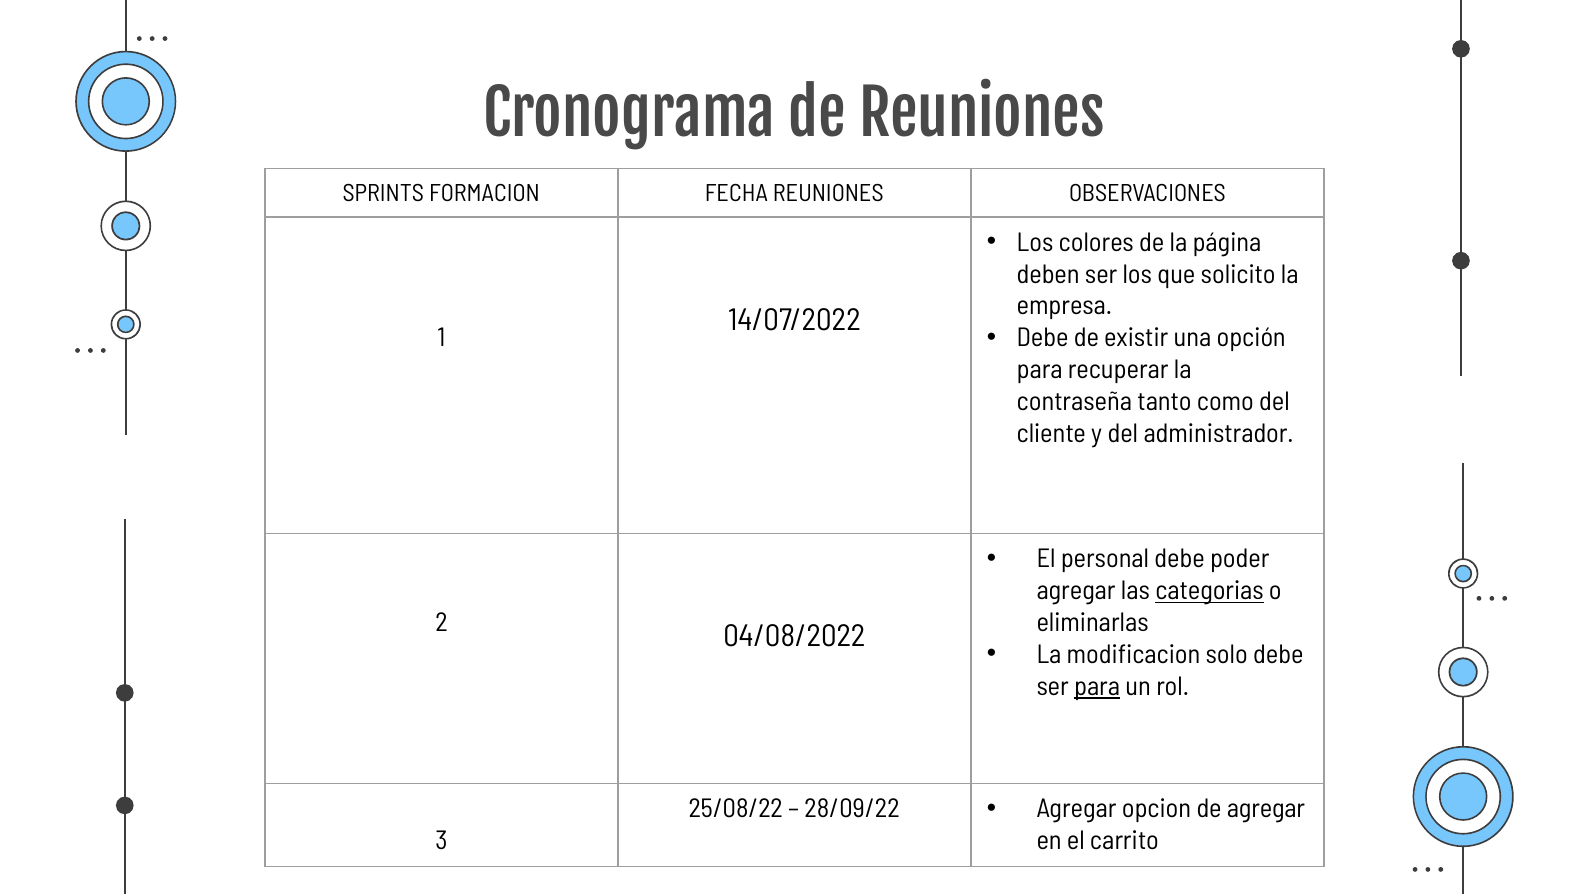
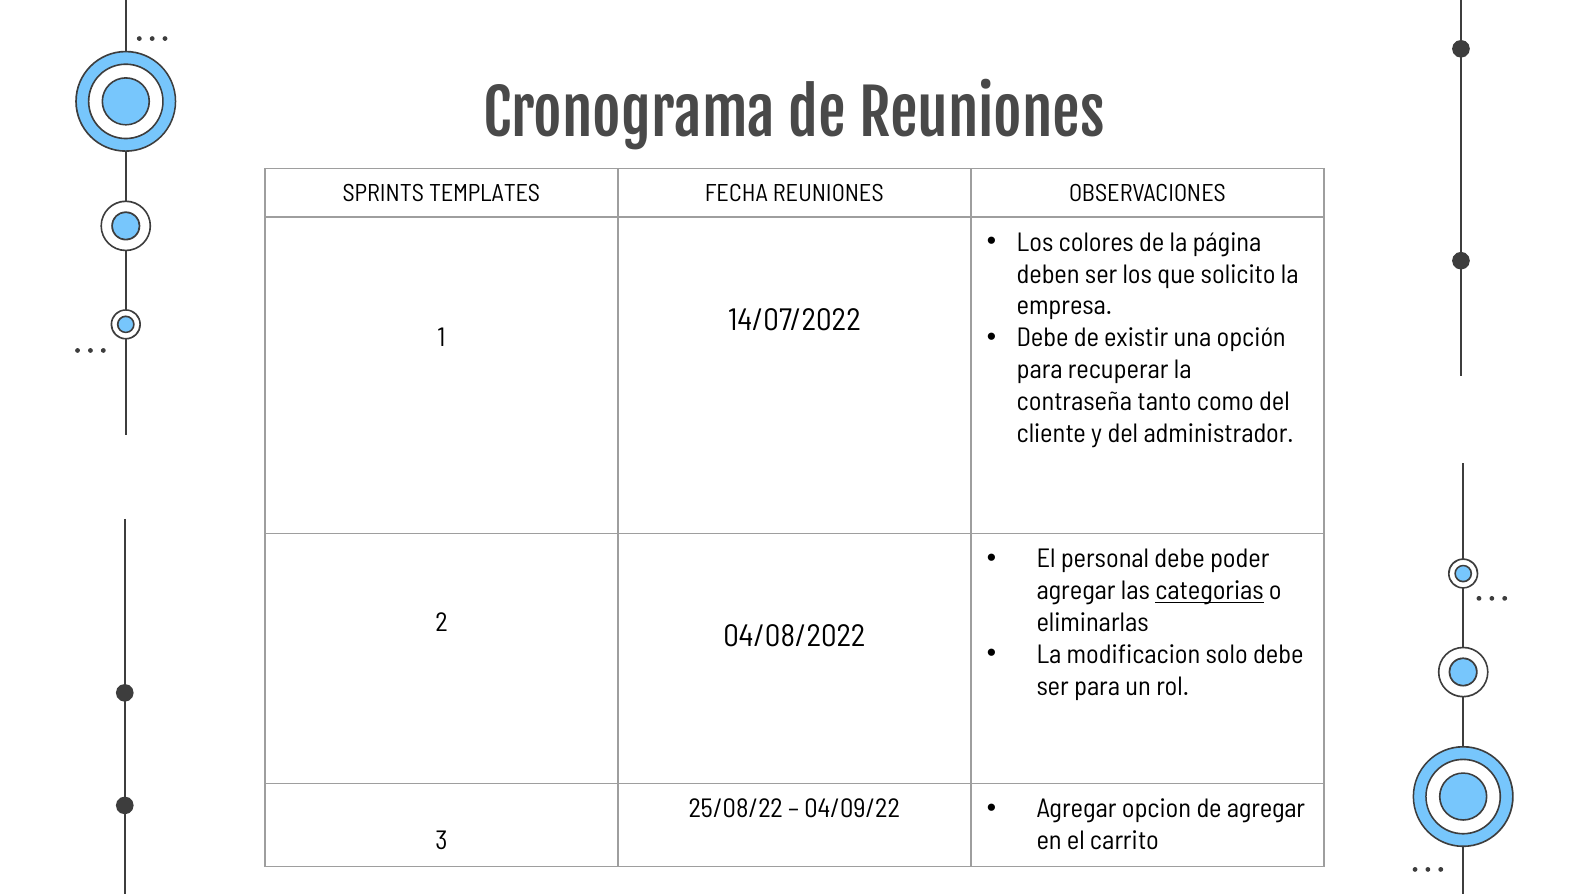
FORMACION: FORMACION -> TEMPLATES
para at (1097, 686) underline: present -> none
28/09/22: 28/09/22 -> 04/09/22
